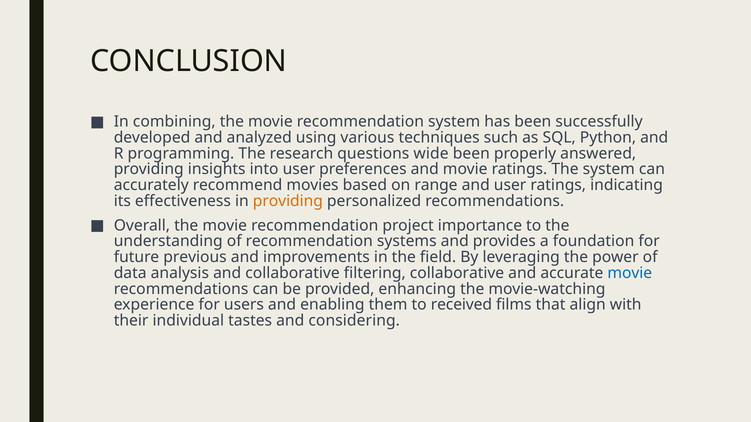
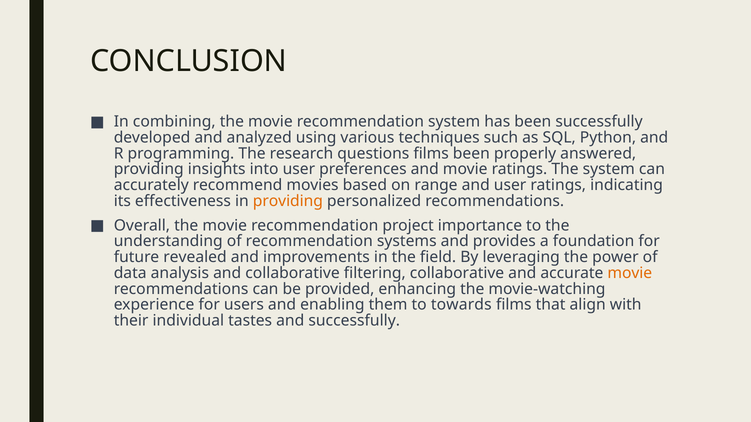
questions wide: wide -> films
previous: previous -> revealed
movie at (630, 273) colour: blue -> orange
received: received -> towards
and considering: considering -> successfully
